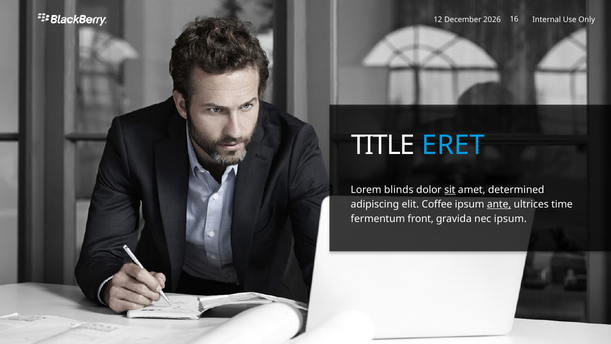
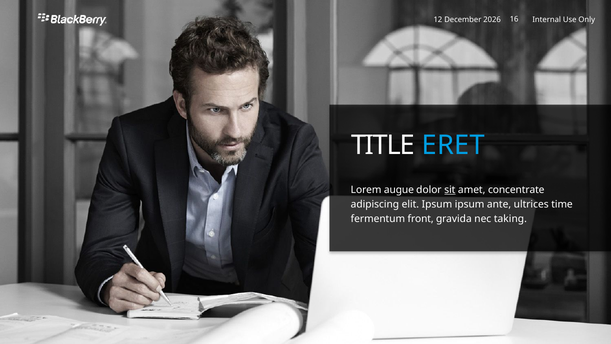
blinds: blinds -> augue
determined: determined -> concentrate
elit Coffee: Coffee -> Ipsum
ante underline: present -> none
nec ipsum: ipsum -> taking
